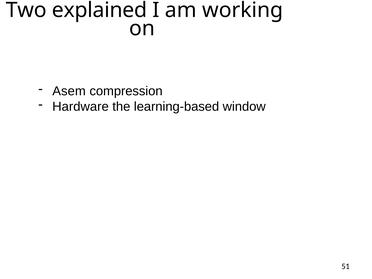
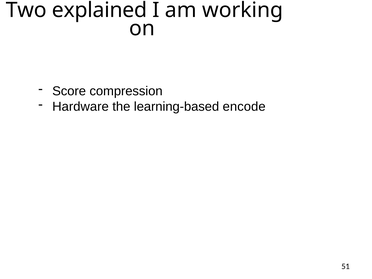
Asem: Asem -> Score
window: window -> encode
